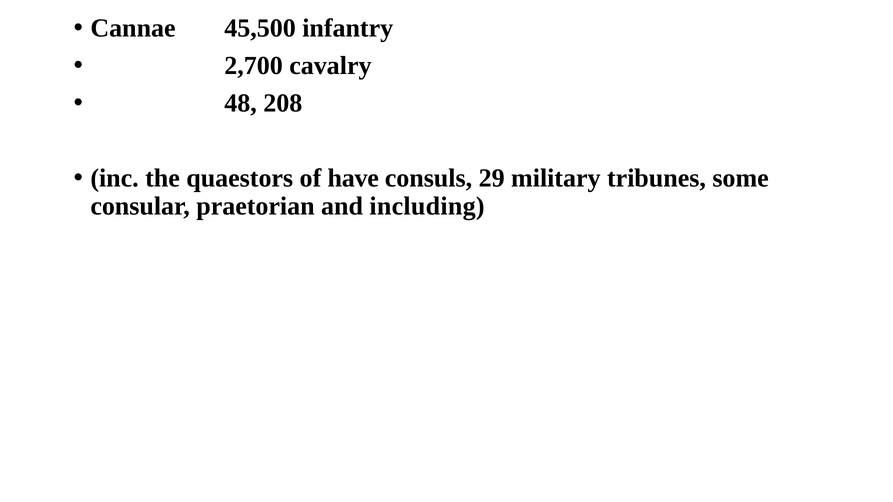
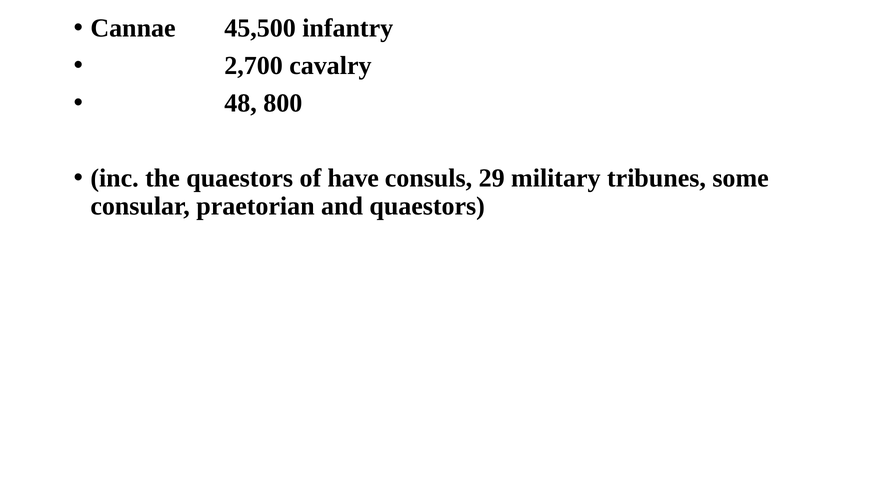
208: 208 -> 800
and including: including -> quaestors
